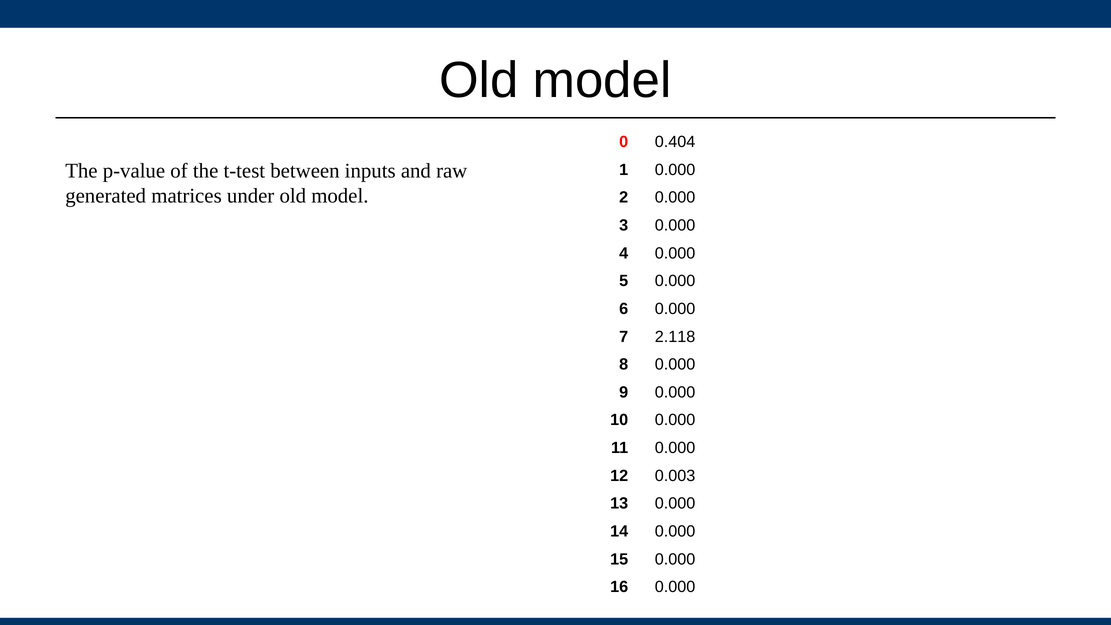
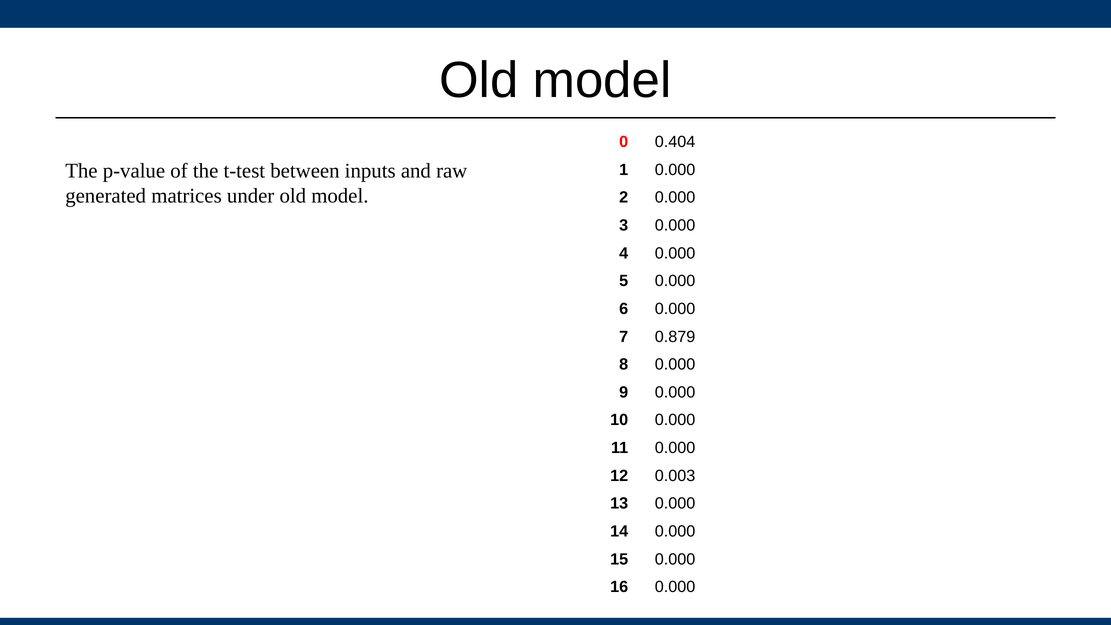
2.118: 2.118 -> 0.879
